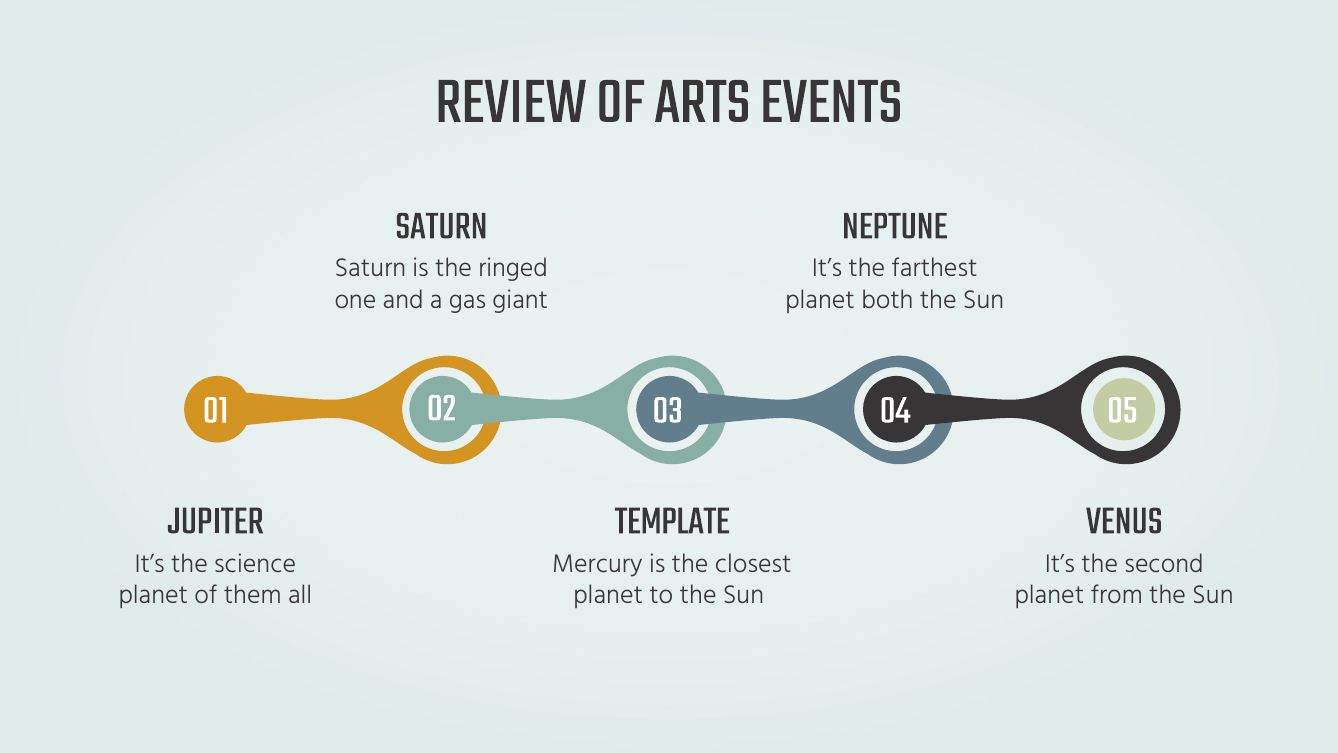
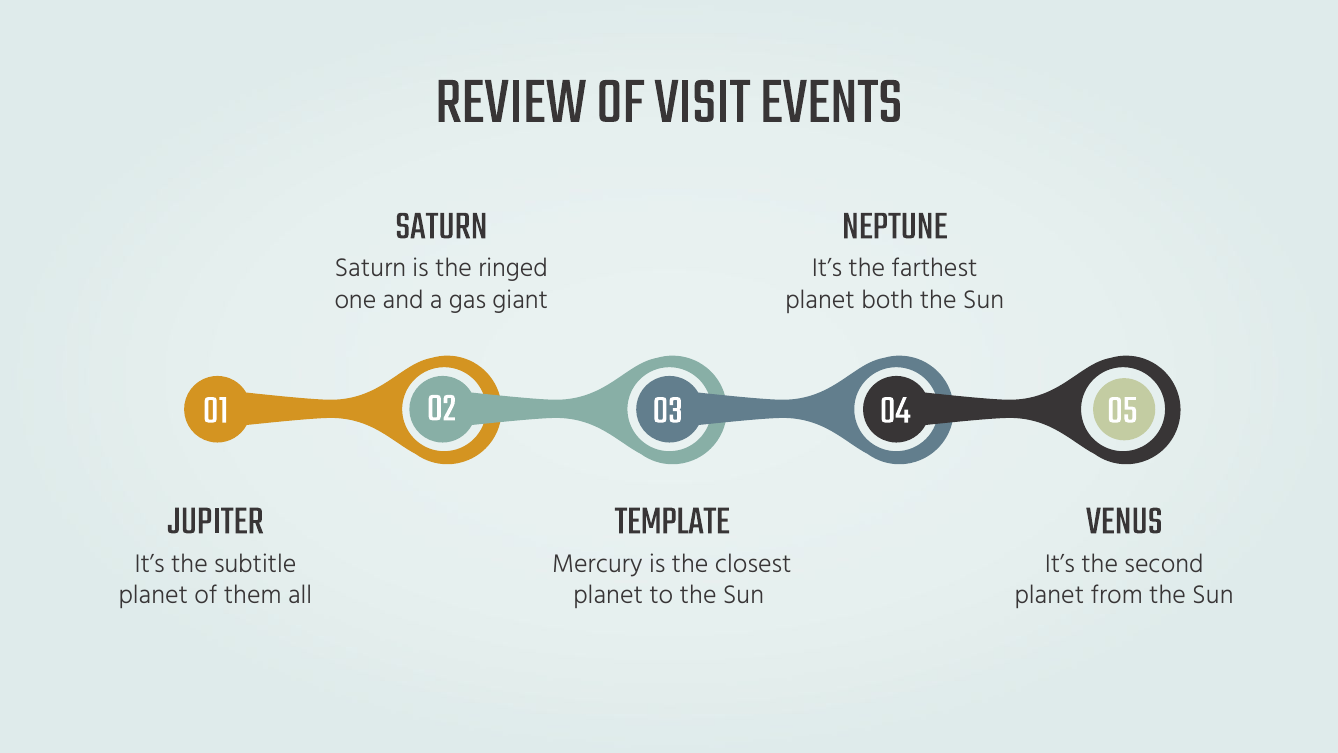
ARTS: ARTS -> VISIT
science: science -> subtitle
